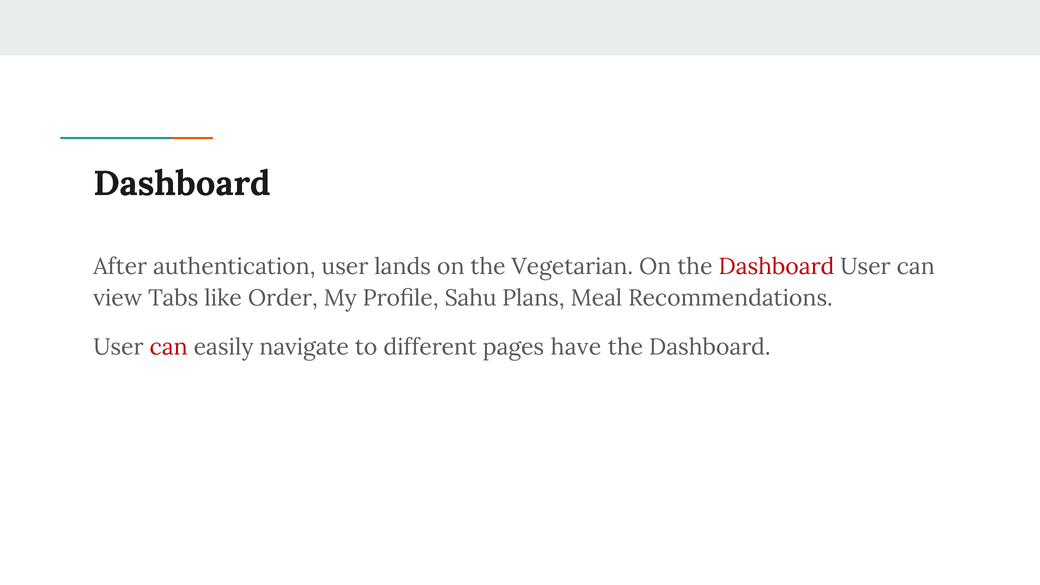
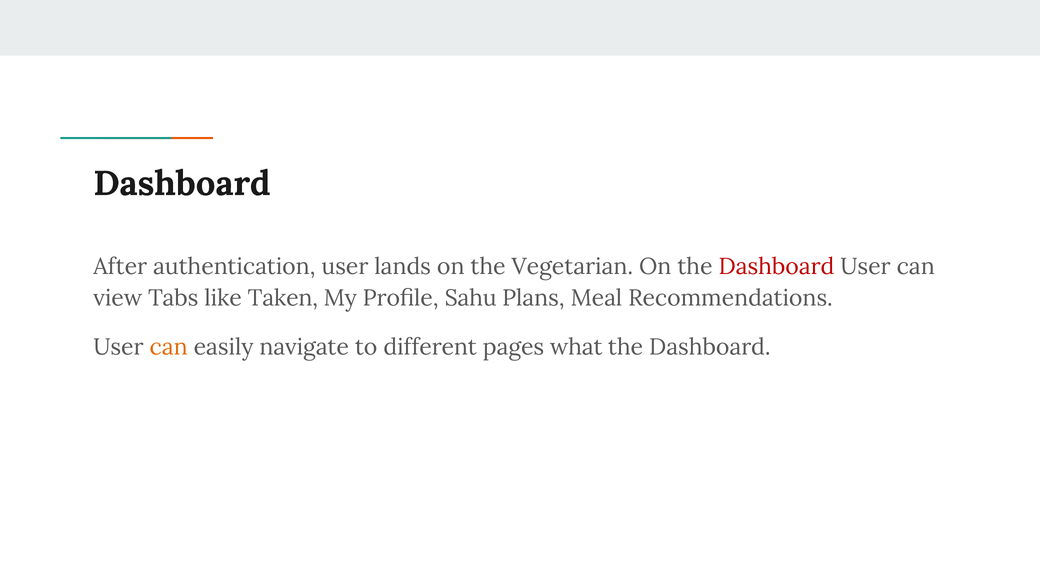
Order: Order -> Taken
can at (169, 347) colour: red -> orange
have: have -> what
